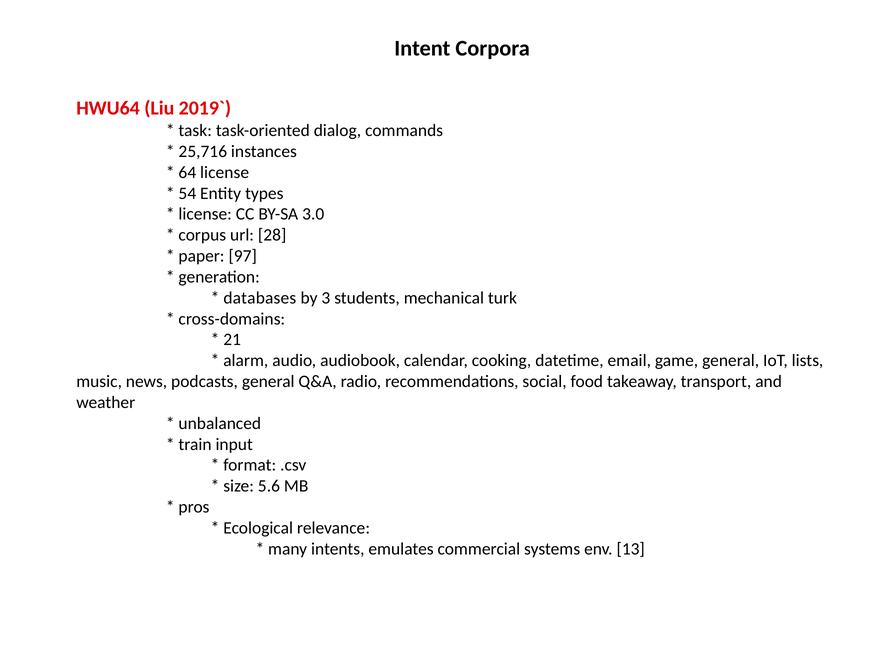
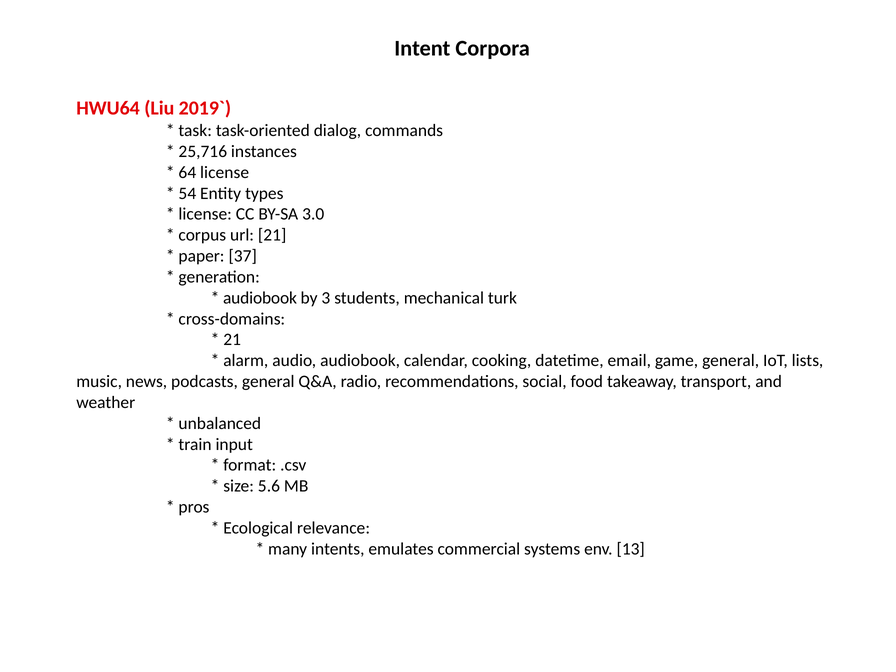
url 28: 28 -> 21
97: 97 -> 37
databases at (260, 298): databases -> audiobook
